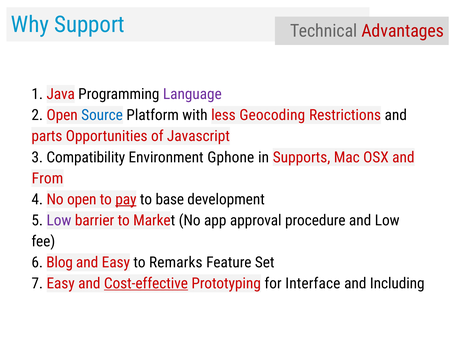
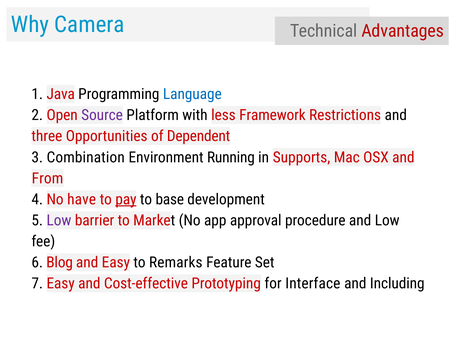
Support: Support -> Camera
Language colour: purple -> blue
Source colour: blue -> purple
Geocoding: Geocoding -> Framework
parts: parts -> three
Javascript: Javascript -> Dependent
Compatibility: Compatibility -> Combination
Gphone: Gphone -> Running
No open: open -> have
Cost-effective underline: present -> none
